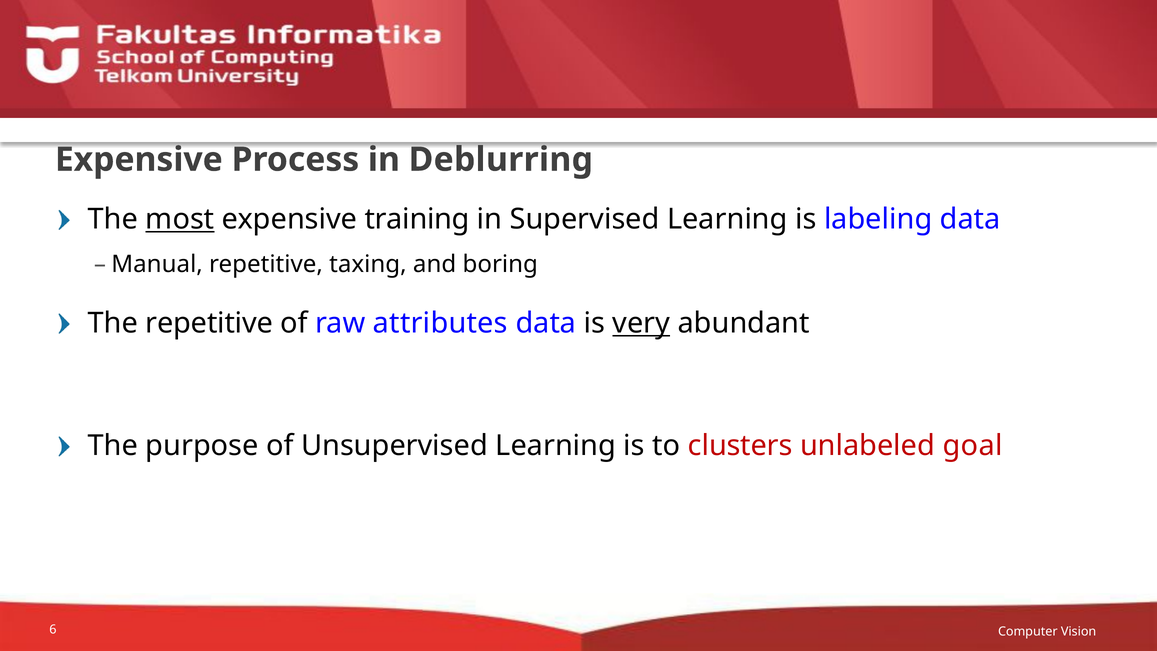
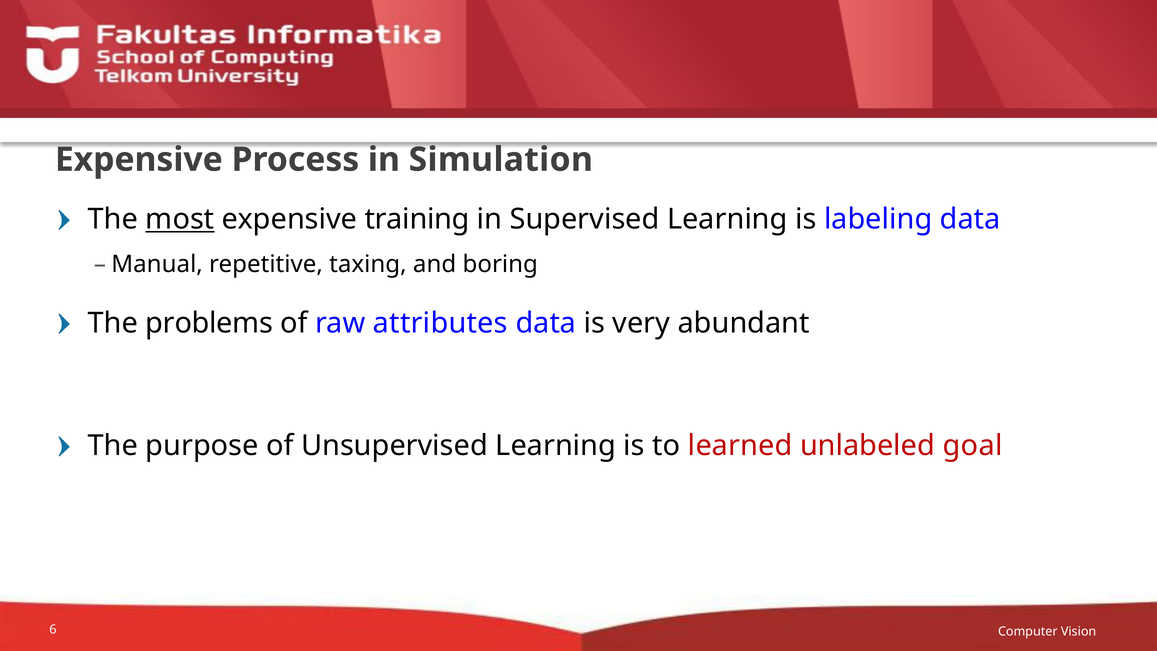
Deblurring: Deblurring -> Simulation
The repetitive: repetitive -> problems
very underline: present -> none
clusters: clusters -> learned
